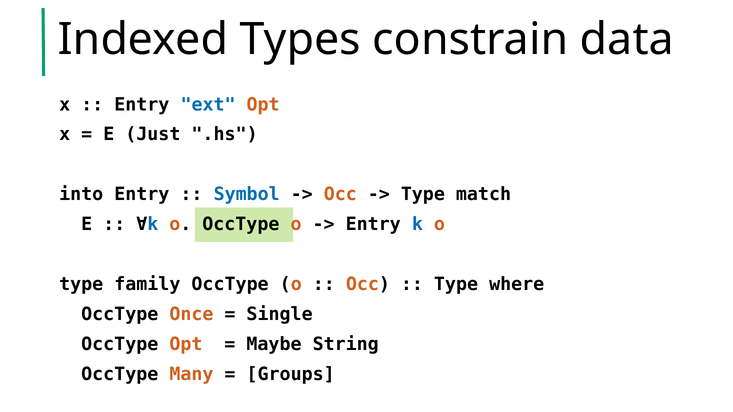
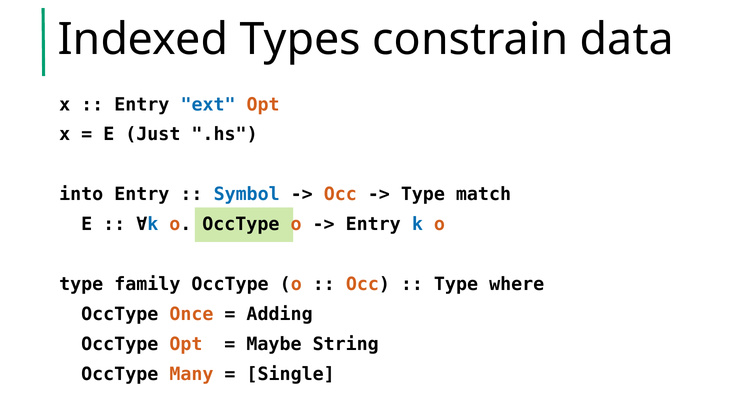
Single: Single -> Adding
Groups: Groups -> Single
